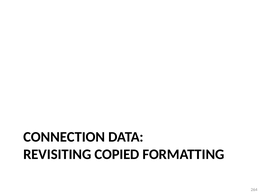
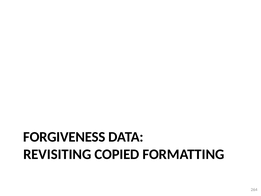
CONNECTION: CONNECTION -> FORGIVENESS
